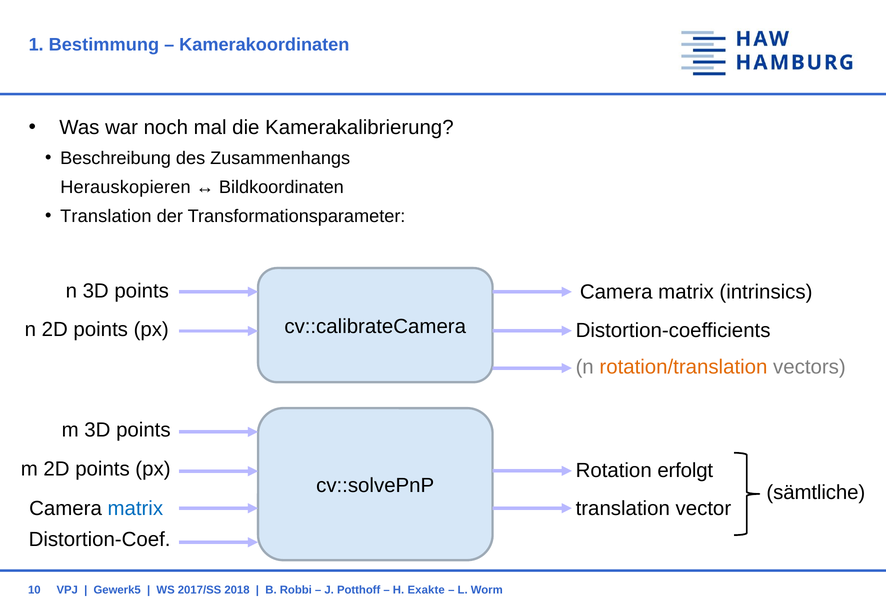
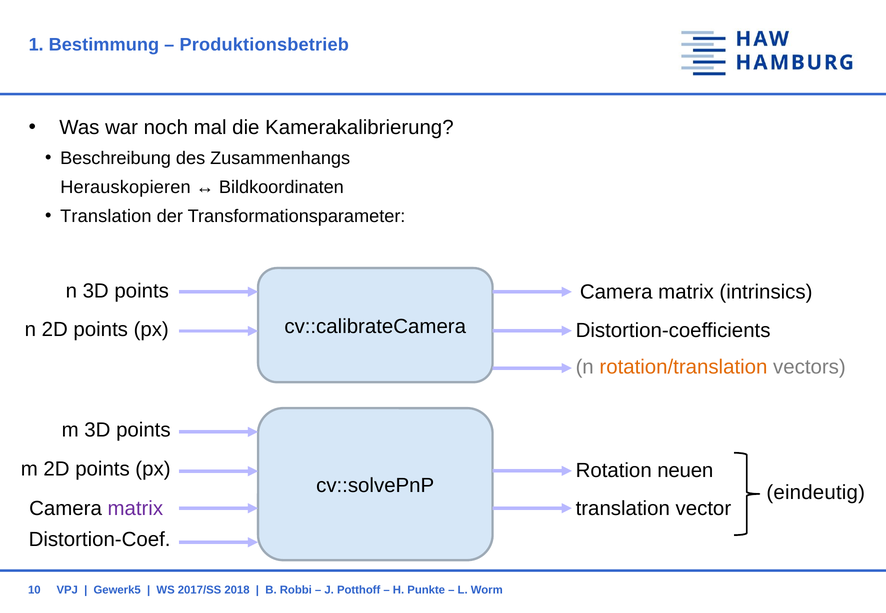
Kamerakoordinaten: Kamerakoordinaten -> Produktionsbetrieb
erfolgt: erfolgt -> neuen
sämtliche: sämtliche -> eindeutig
matrix at (135, 509) colour: blue -> purple
Exakte: Exakte -> Punkte
